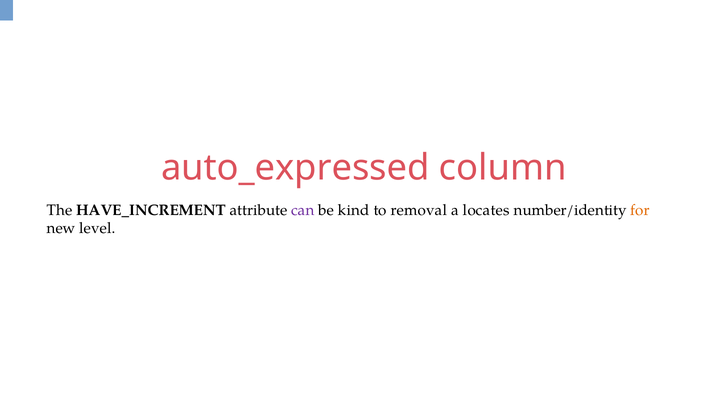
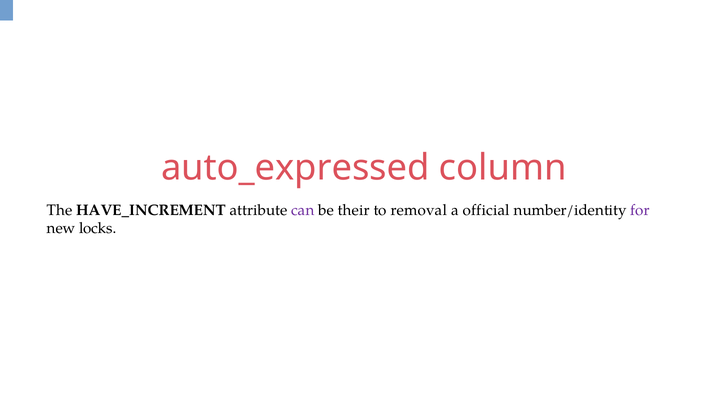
kind: kind -> their
locates: locates -> official
for colour: orange -> purple
level: level -> locks
